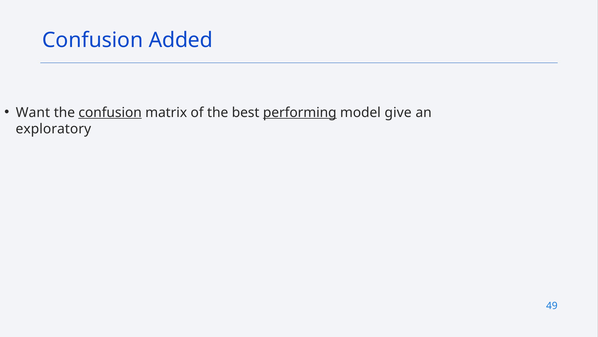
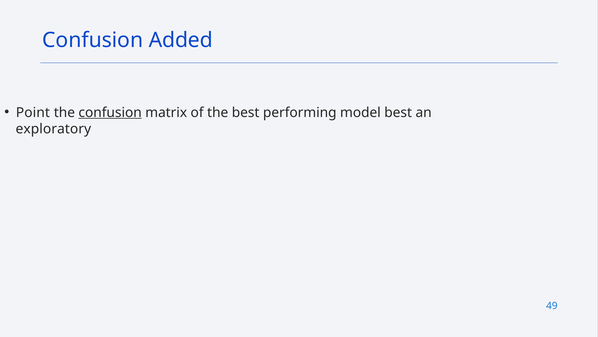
Want: Want -> Point
performing underline: present -> none
model give: give -> best
